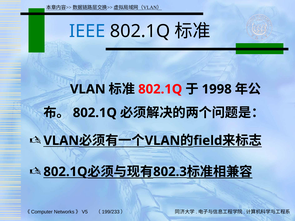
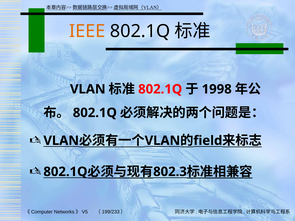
IEEE colour: blue -> orange
